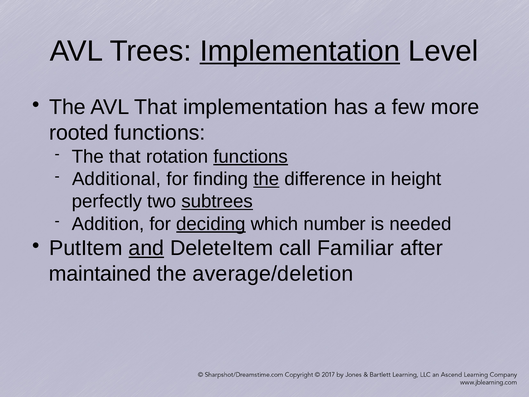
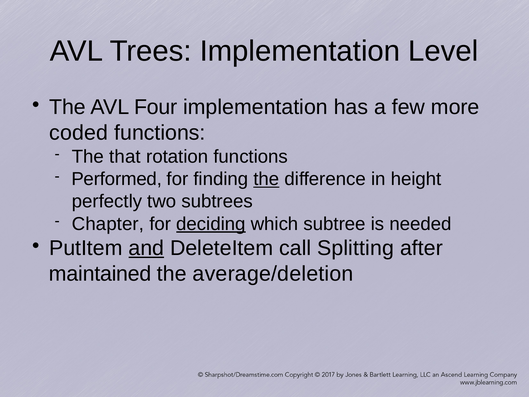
Implementation at (300, 51) underline: present -> none
AVL That: That -> Four
rooted: rooted -> coded
functions at (251, 157) underline: present -> none
Additional: Additional -> Performed
subtrees underline: present -> none
Addition: Addition -> Chapter
number: number -> subtree
Familiar: Familiar -> Splitting
